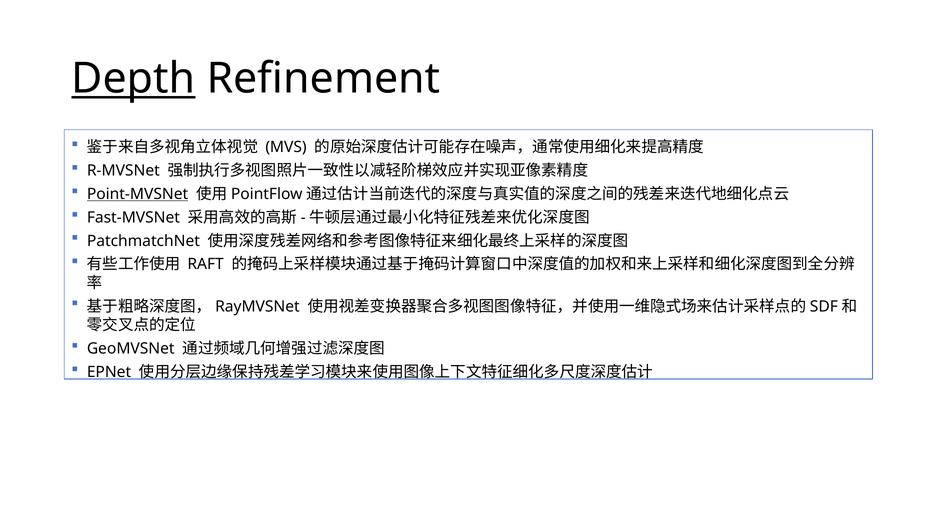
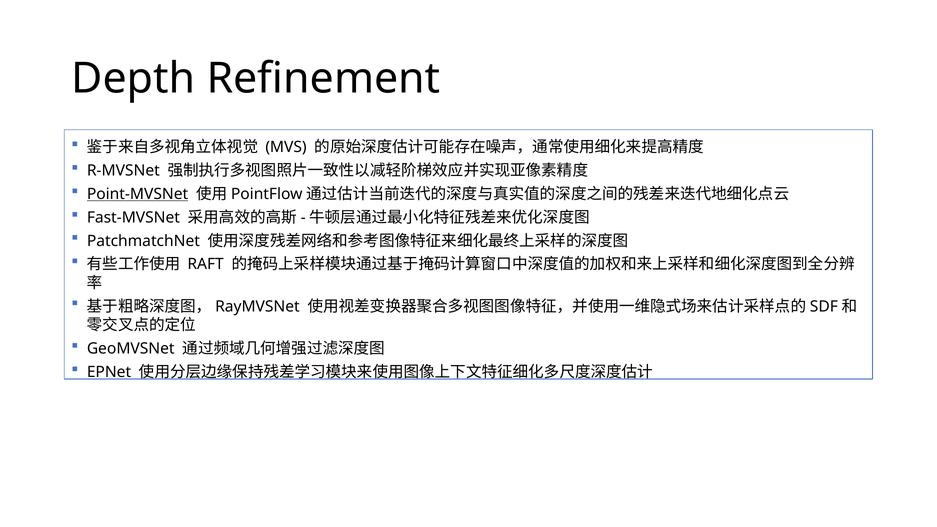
Depth underline: present -> none
